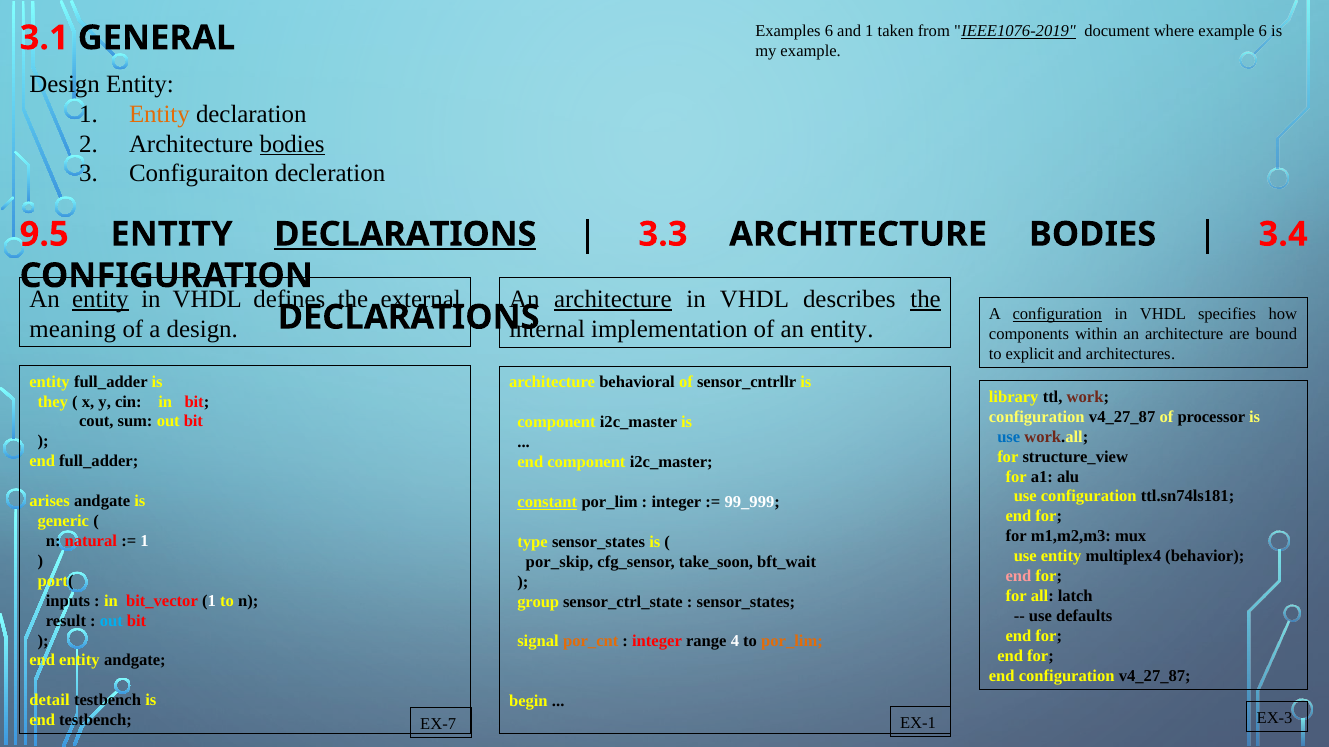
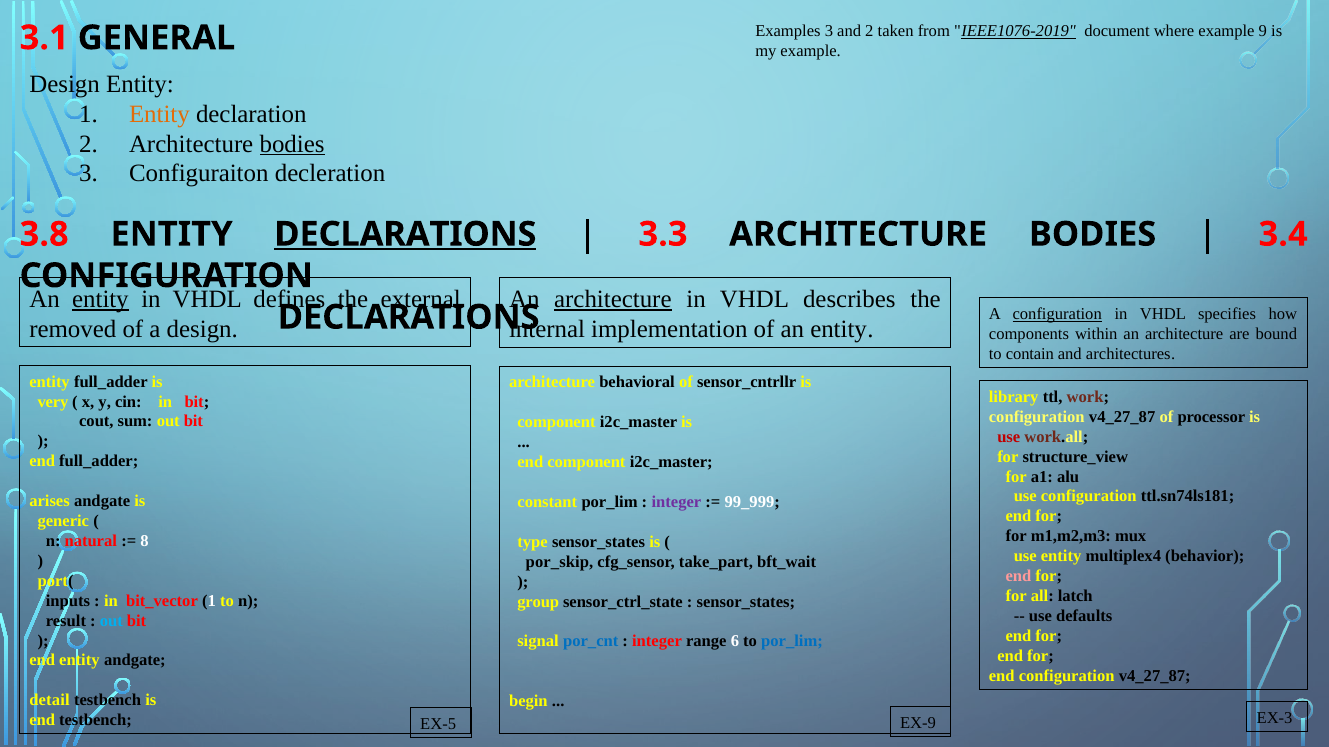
Examples 6: 6 -> 3
and 1: 1 -> 2
example 6: 6 -> 9
9.5: 9.5 -> 3.8
the at (926, 299) underline: present -> none
meaning: meaning -> removed
explicit: explicit -> contain
they: they -> very
use at (1009, 437) colour: blue -> red
constant underline: present -> none
integer at (676, 502) colour: black -> purple
1 at (145, 541): 1 -> 8
take_soon: take_soon -> take_part
por_cnt colour: orange -> blue
4: 4 -> 6
por_lim at (792, 642) colour: orange -> blue
EX-1: EX-1 -> EX-9
EX-7: EX-7 -> EX-5
